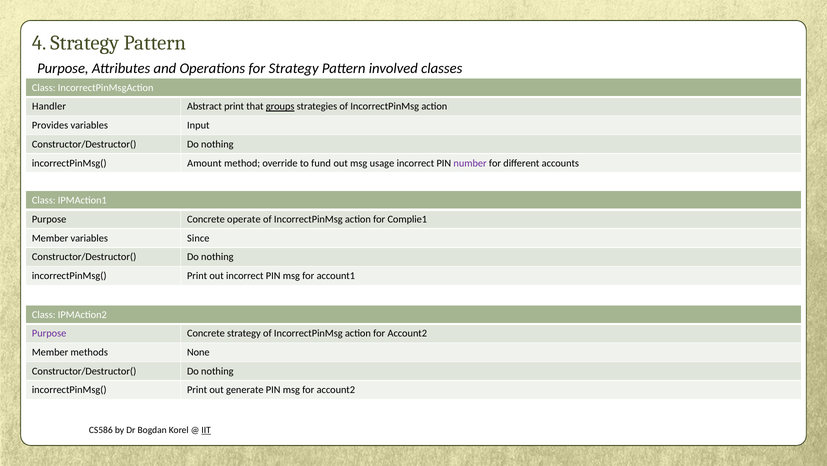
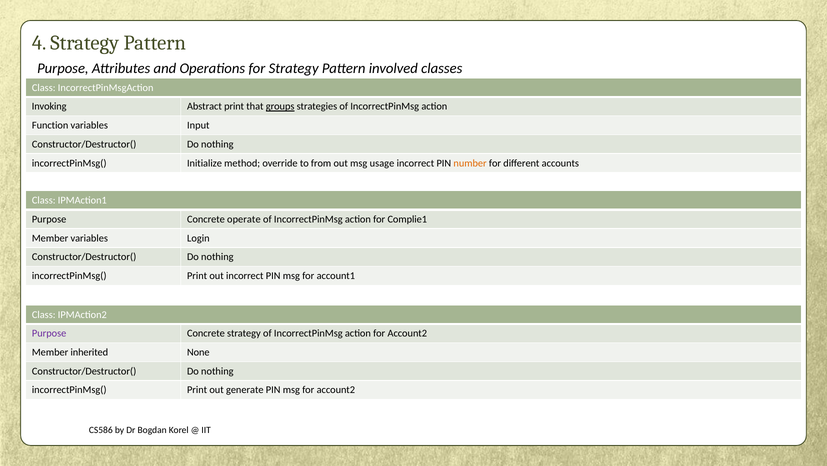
Handler: Handler -> Invoking
Provides: Provides -> Function
Amount: Amount -> Initialize
fund: fund -> from
number colour: purple -> orange
Since: Since -> Login
methods: methods -> inherited
IIT underline: present -> none
